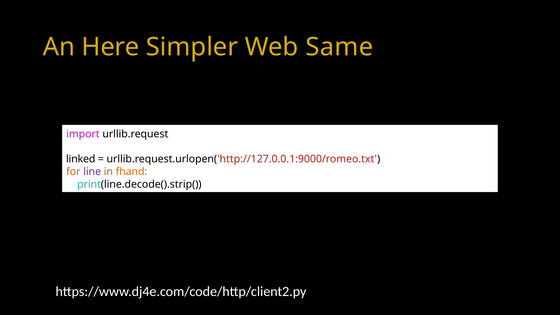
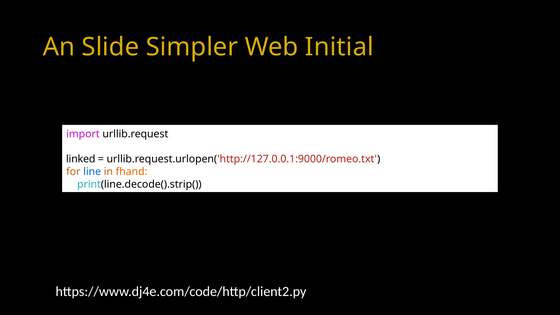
Here: Here -> Slide
Same: Same -> Initial
line colour: purple -> blue
